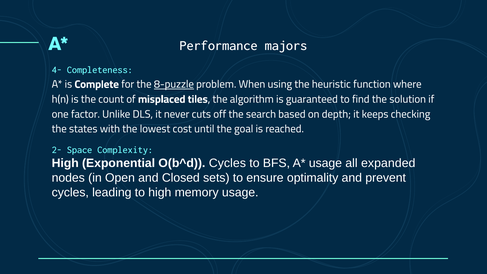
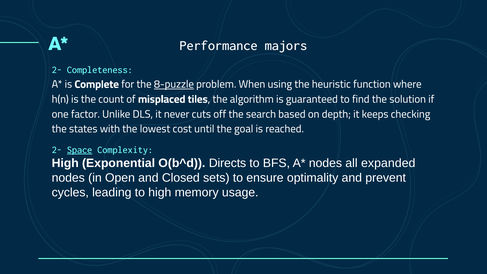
4- at (57, 70): 4- -> 2-
Space underline: none -> present
O(b^d Cycles: Cycles -> Directs
usage at (325, 163): usage -> nodes
